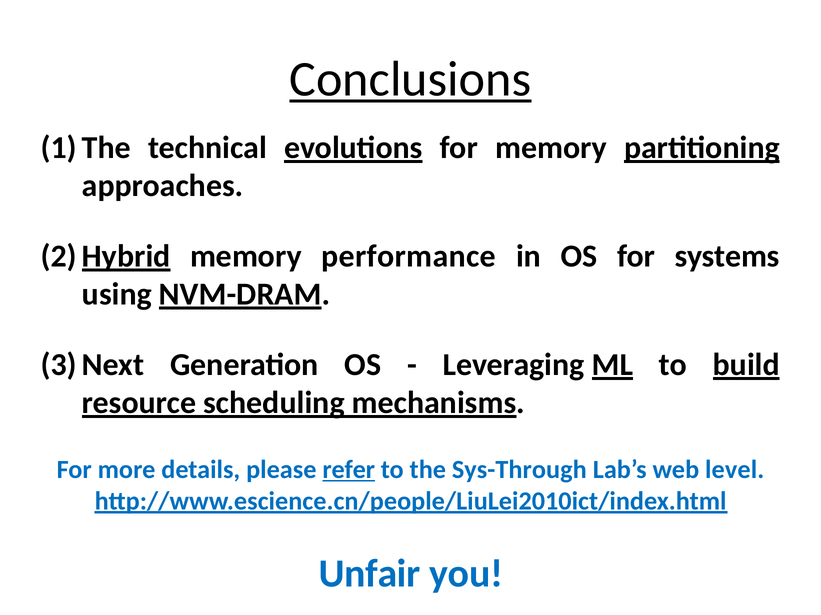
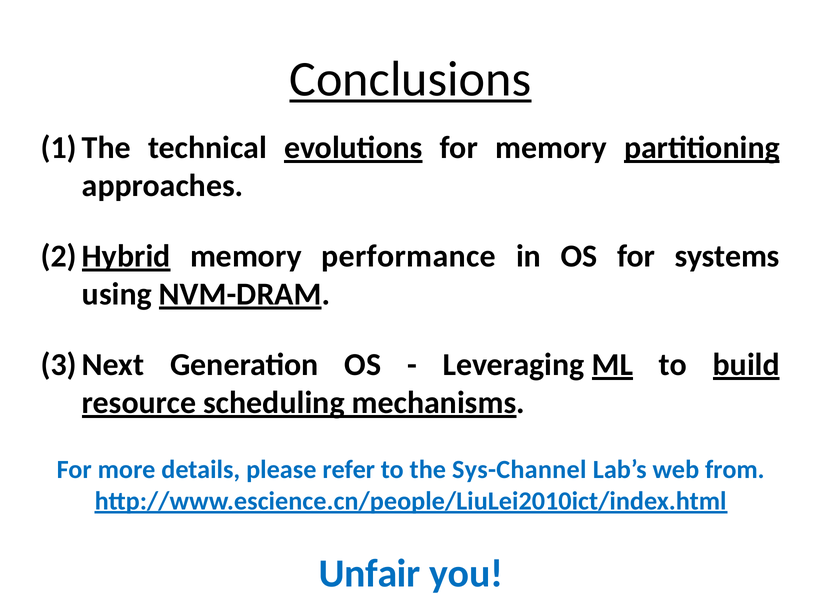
refer underline: present -> none
Sys-Through: Sys-Through -> Sys-Channel
level: level -> from
